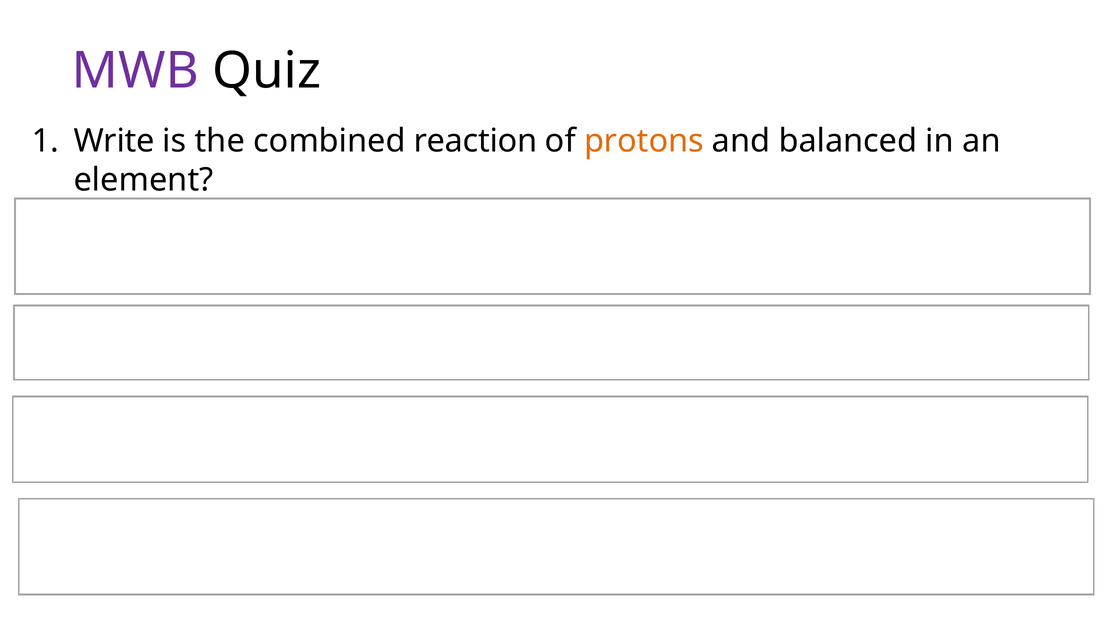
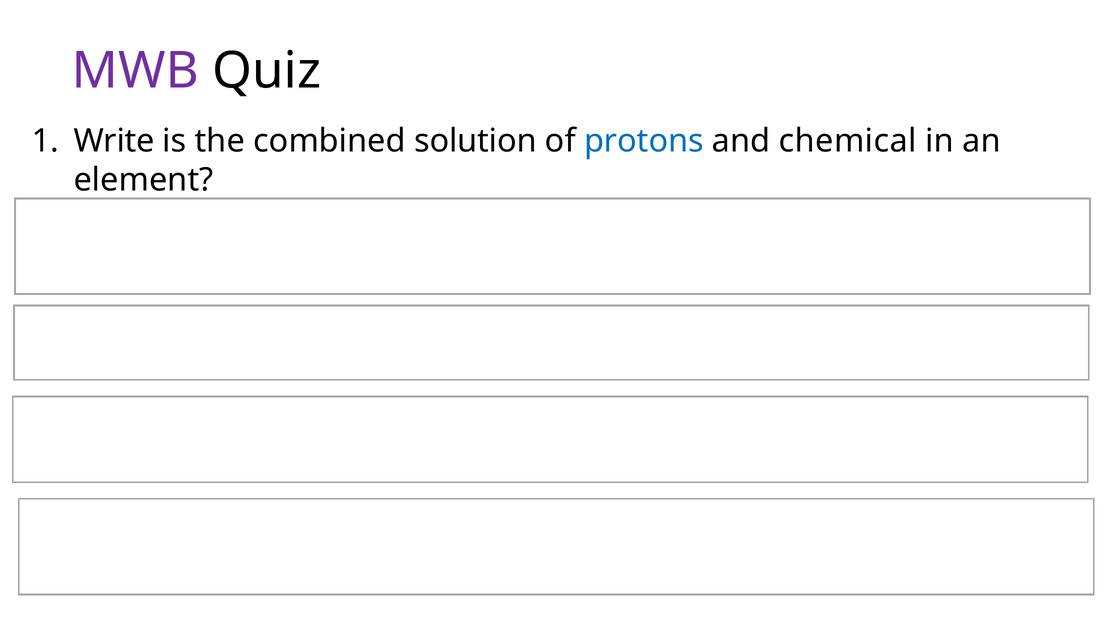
combined reaction: reaction -> solution
protons at (644, 141) colour: orange -> blue
balanced: balanced -> chemical
